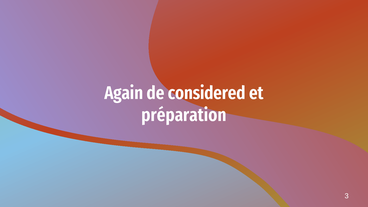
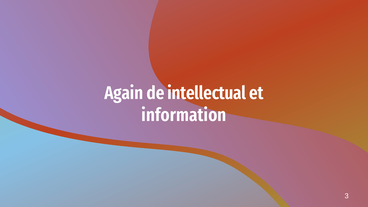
considered: considered -> intellectual
préparation: préparation -> information
